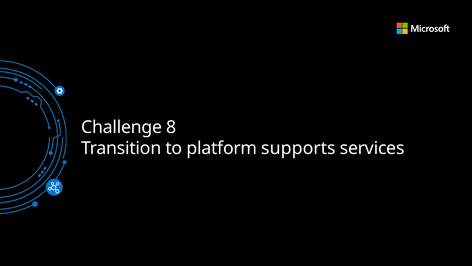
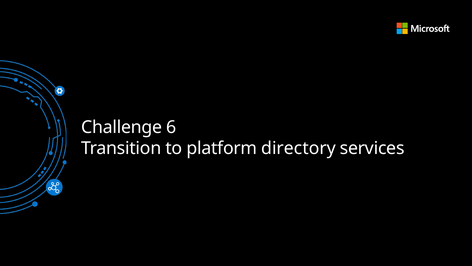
8: 8 -> 6
supports: supports -> directory
